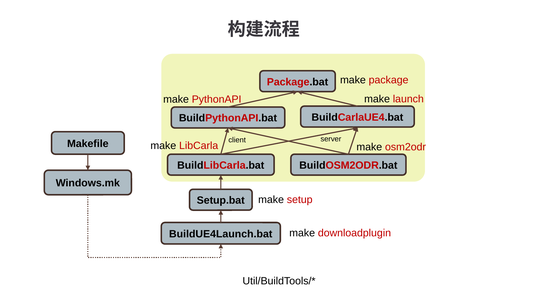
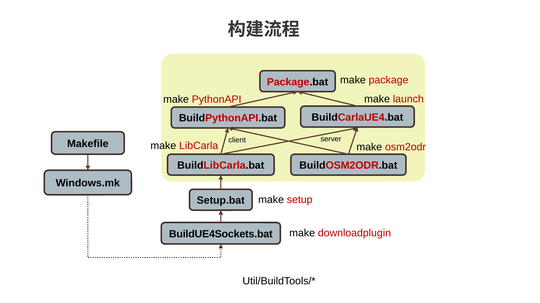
BuildUE4Launch.bat: BuildUE4Launch.bat -> BuildUE4Sockets.bat
